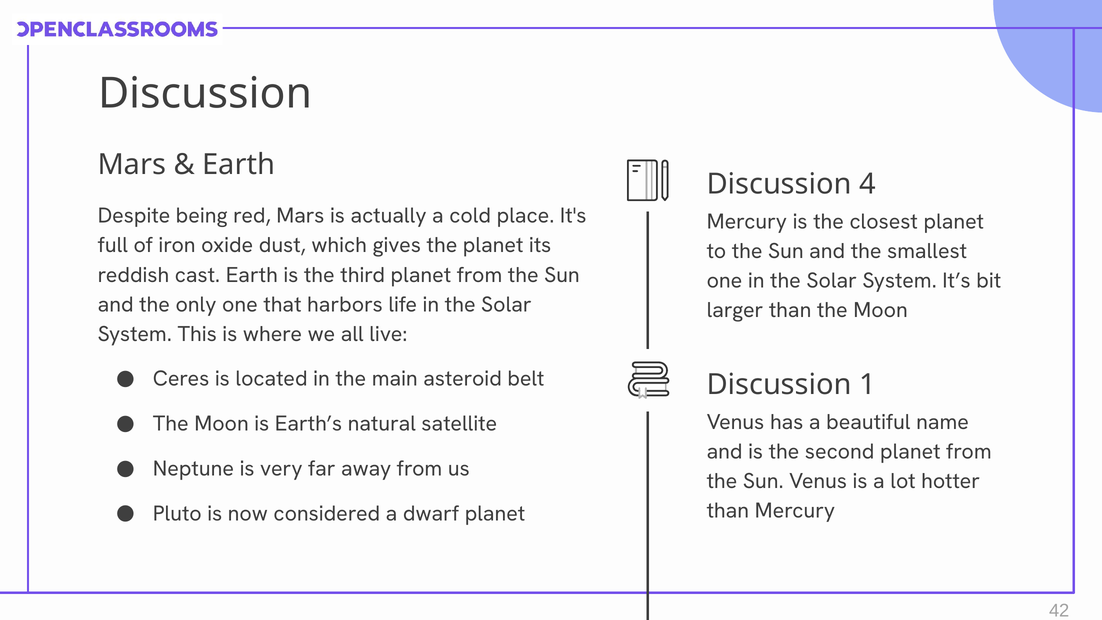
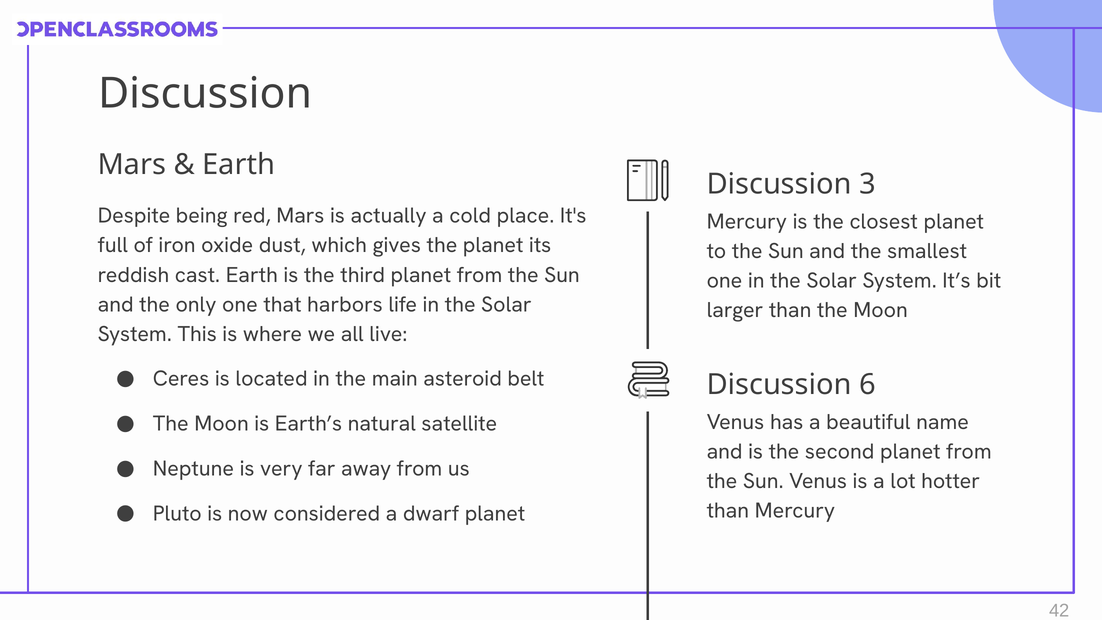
4: 4 -> 3
1: 1 -> 6
